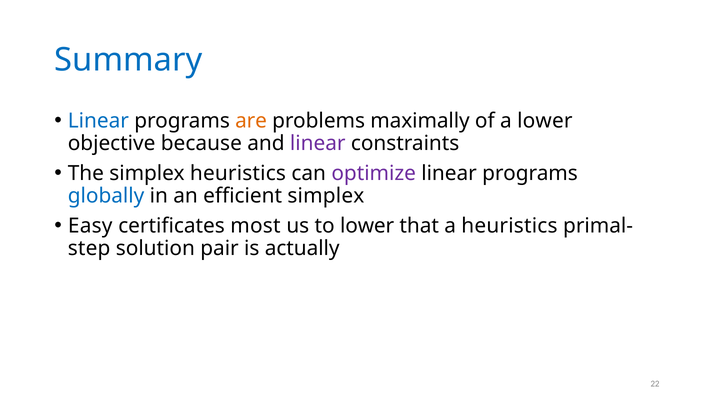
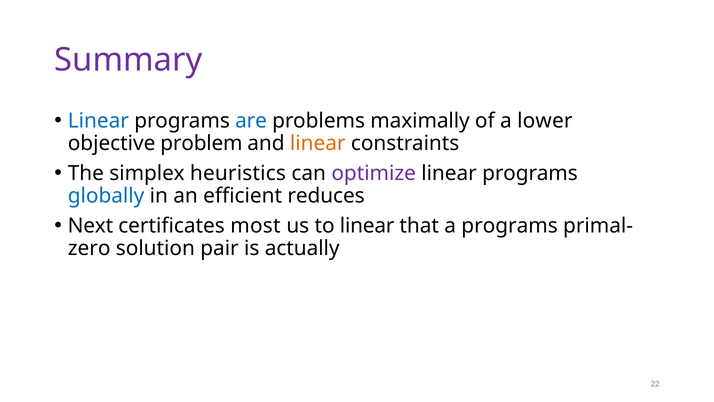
Summary colour: blue -> purple
are colour: orange -> blue
because: because -> problem
linear at (318, 143) colour: purple -> orange
efficient simplex: simplex -> reduces
Easy: Easy -> Next
to lower: lower -> linear
a heuristics: heuristics -> programs
step: step -> zero
